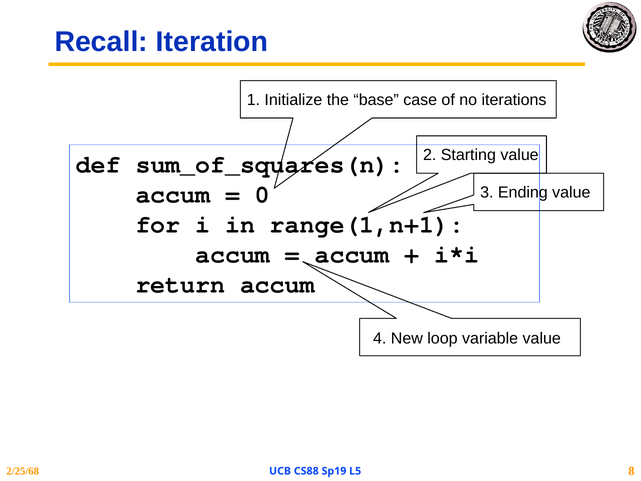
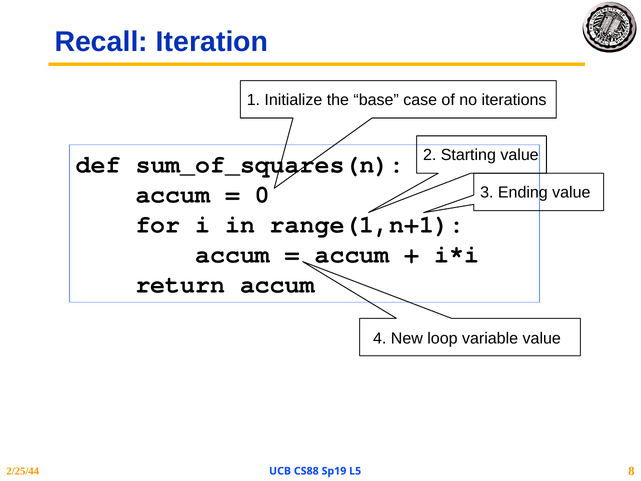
2/25/68: 2/25/68 -> 2/25/44
